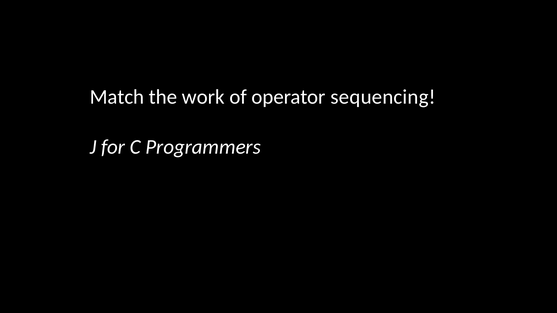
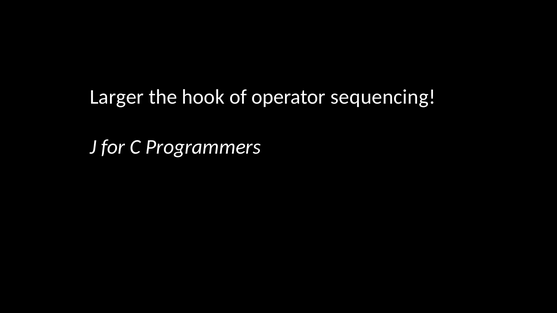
Match: Match -> Larger
work: work -> hook
